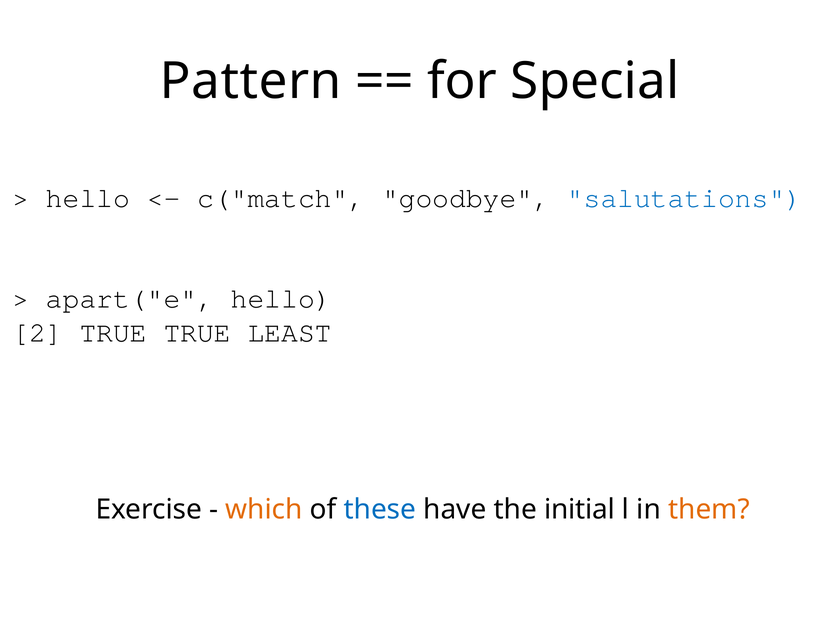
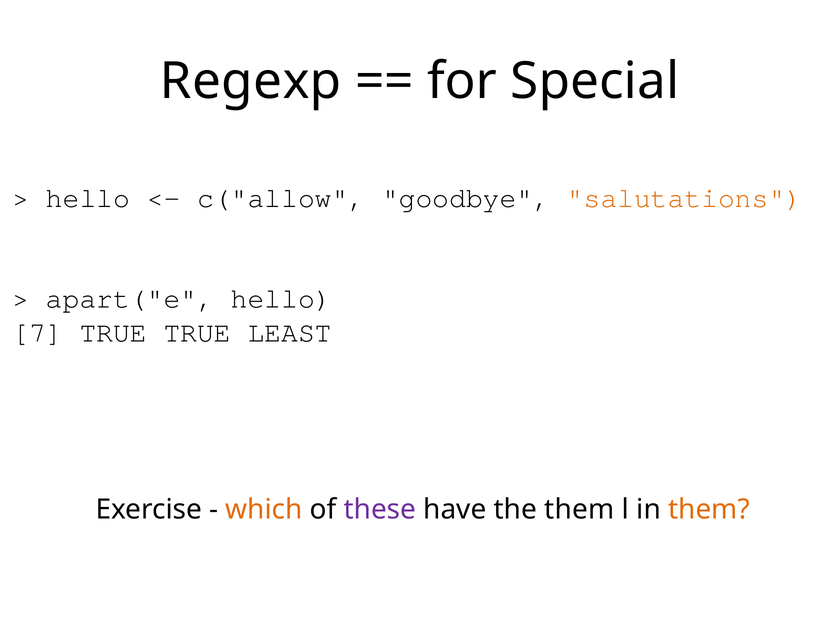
Pattern: Pattern -> Regexp
c("match: c("match -> c("allow
salutations colour: blue -> orange
2: 2 -> 7
these colour: blue -> purple
the initial: initial -> them
